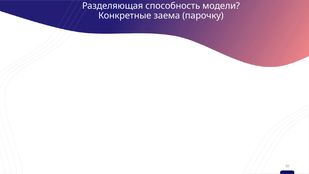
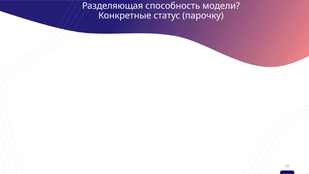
заема: заема -> статус
